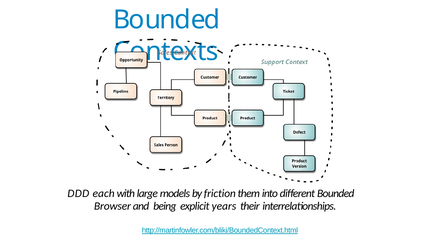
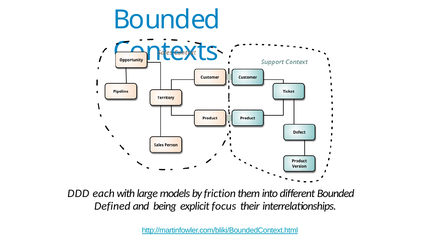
Browser: Browser -> Defined
years: years -> focus
